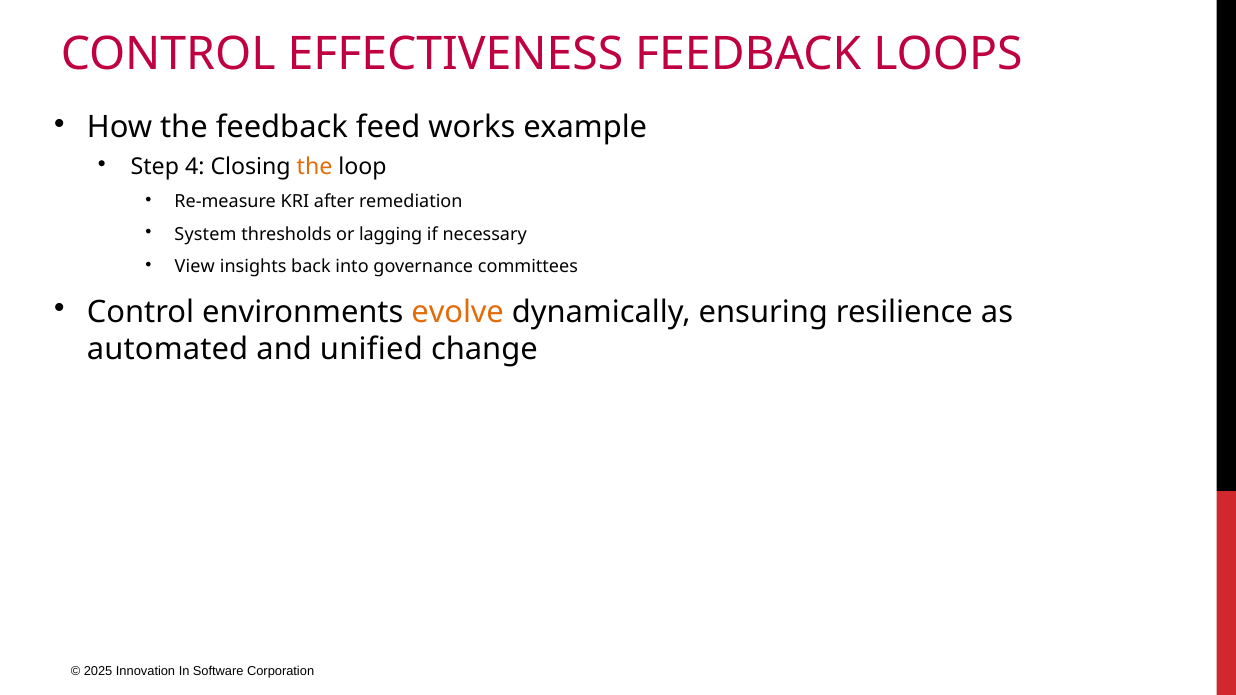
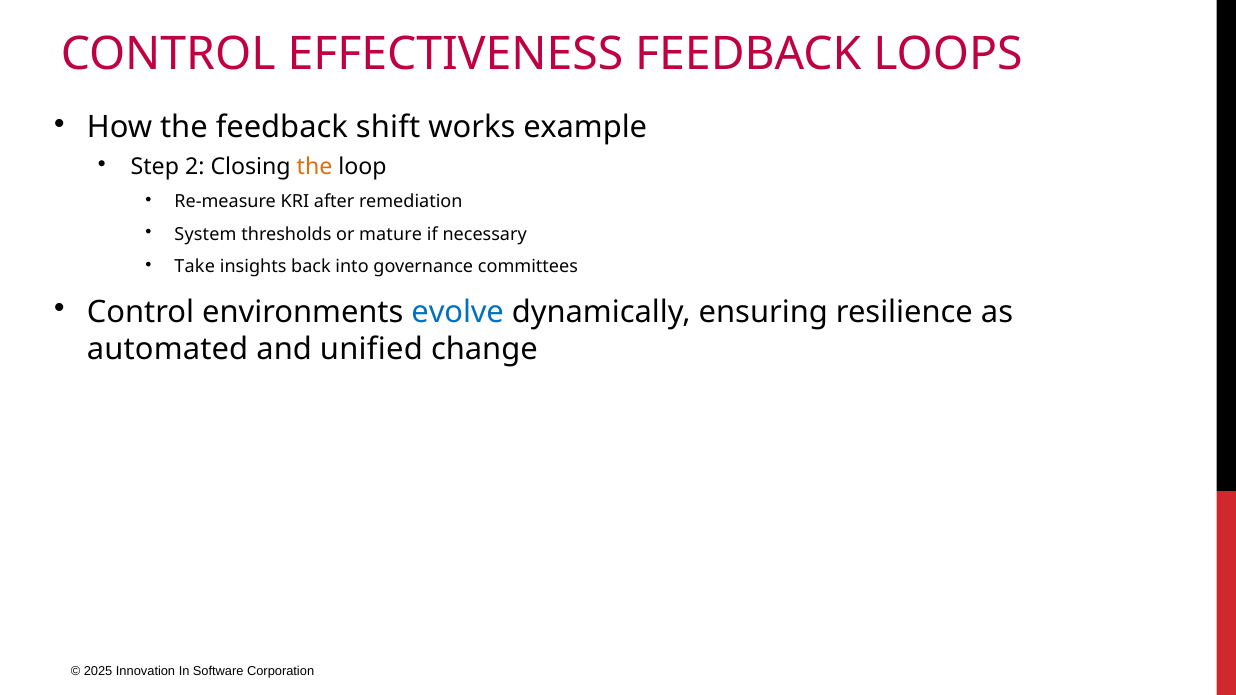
feed: feed -> shift
4: 4 -> 2
lagging: lagging -> mature
View: View -> Take
evolve colour: orange -> blue
